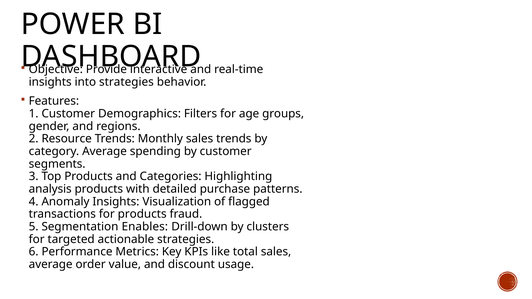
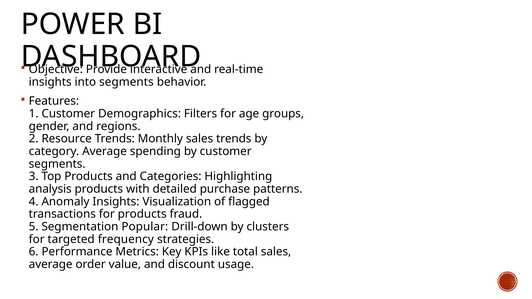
into strategies: strategies -> segments
Enables: Enables -> Popular
actionable: actionable -> frequency
